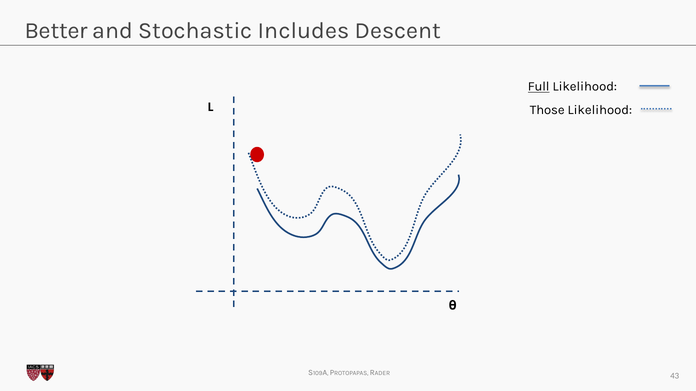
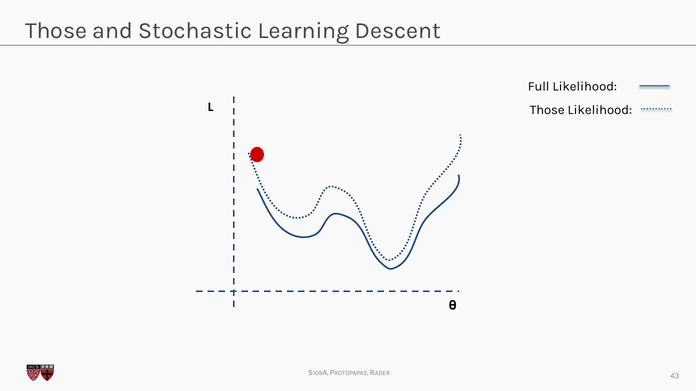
Better at (56, 30): Better -> Those
Includes: Includes -> Learning
Full underline: present -> none
